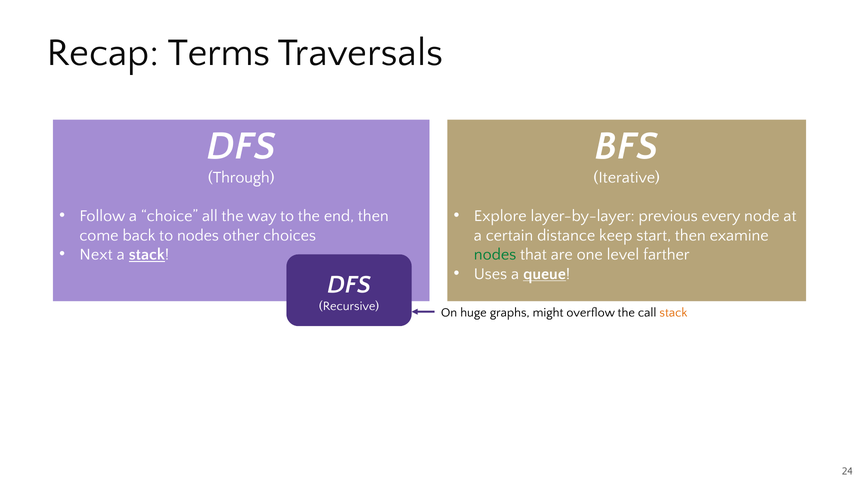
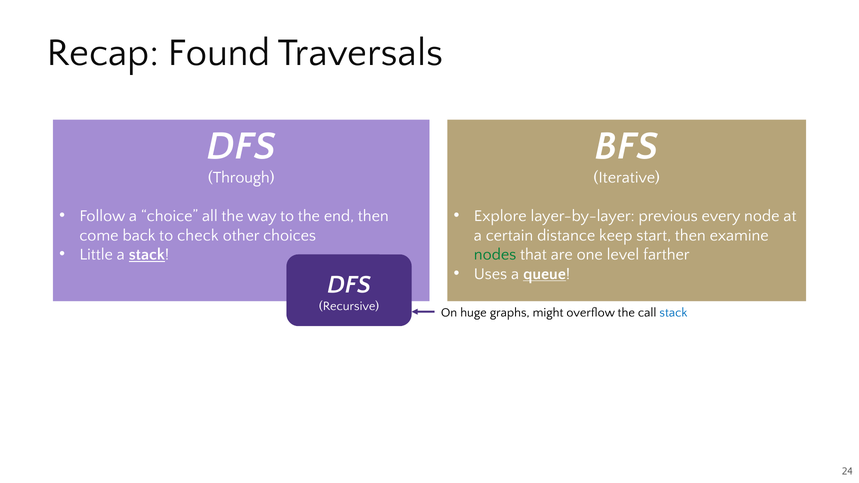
Terms: Terms -> Found
to nodes: nodes -> check
Next: Next -> Little
stack at (673, 313) colour: orange -> blue
